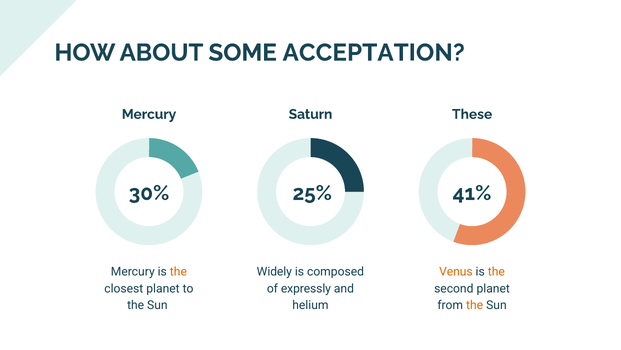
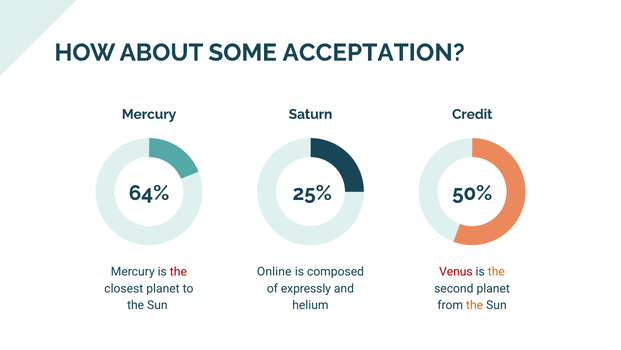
These: These -> Credit
30%: 30% -> 64%
41%: 41% -> 50%
the at (178, 271) colour: orange -> red
Widely: Widely -> Online
Venus colour: orange -> red
